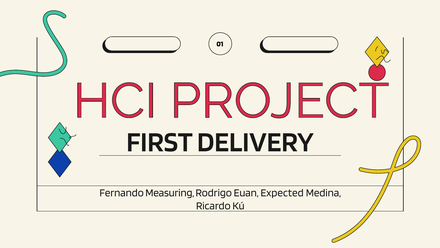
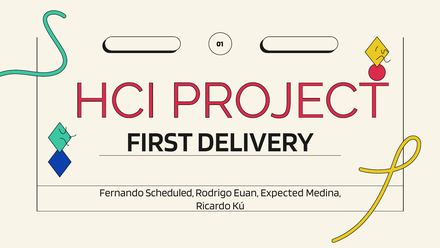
Measuring: Measuring -> Scheduled
